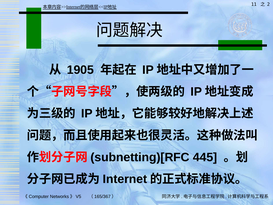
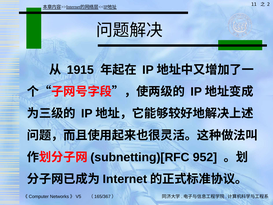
1905: 1905 -> 1915
445: 445 -> 952
